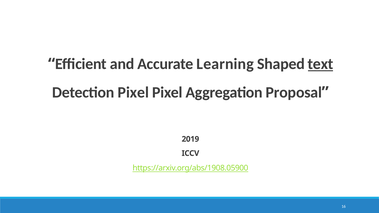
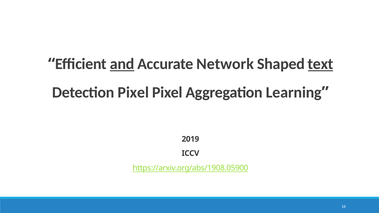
and underline: none -> present
Learning: Learning -> Network
Proposal: Proposal -> Learning
